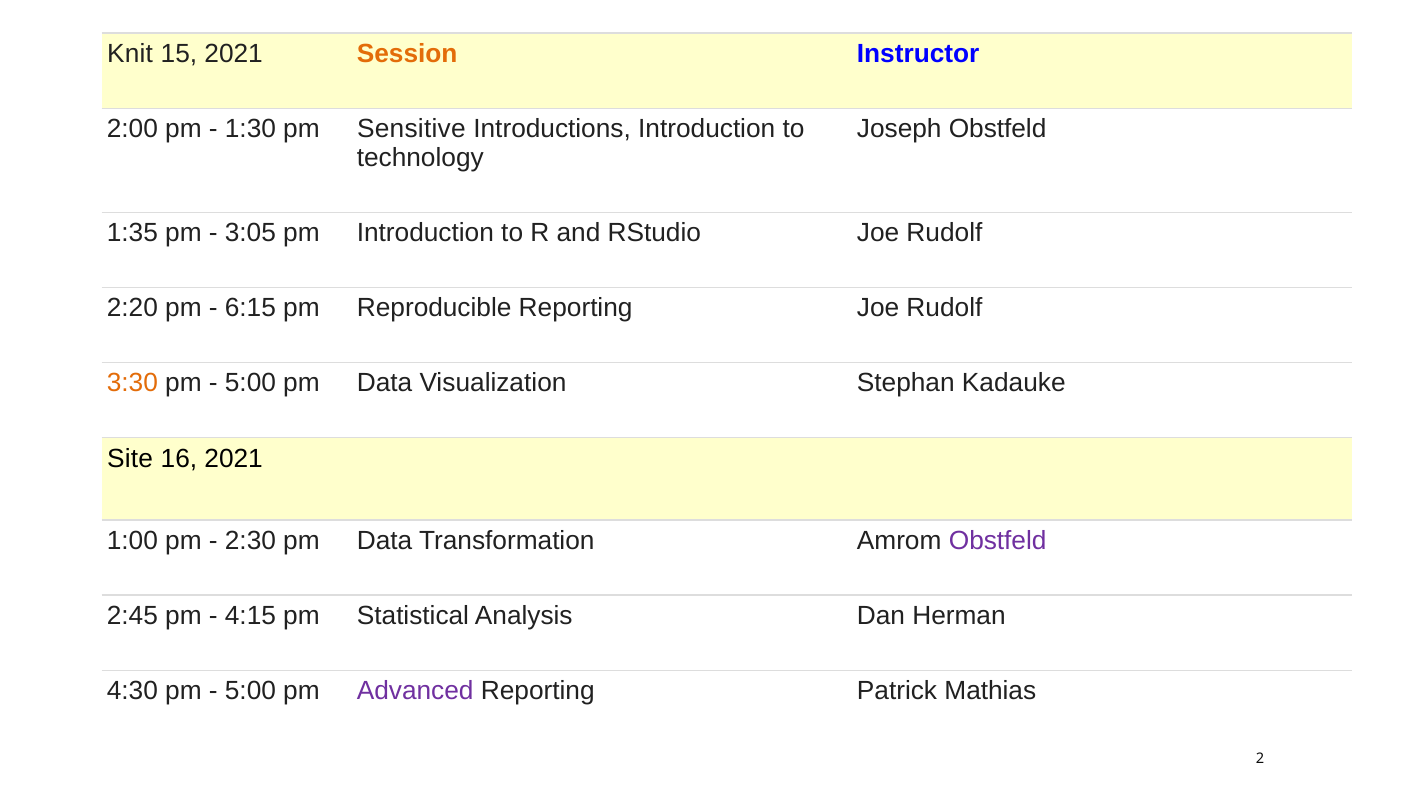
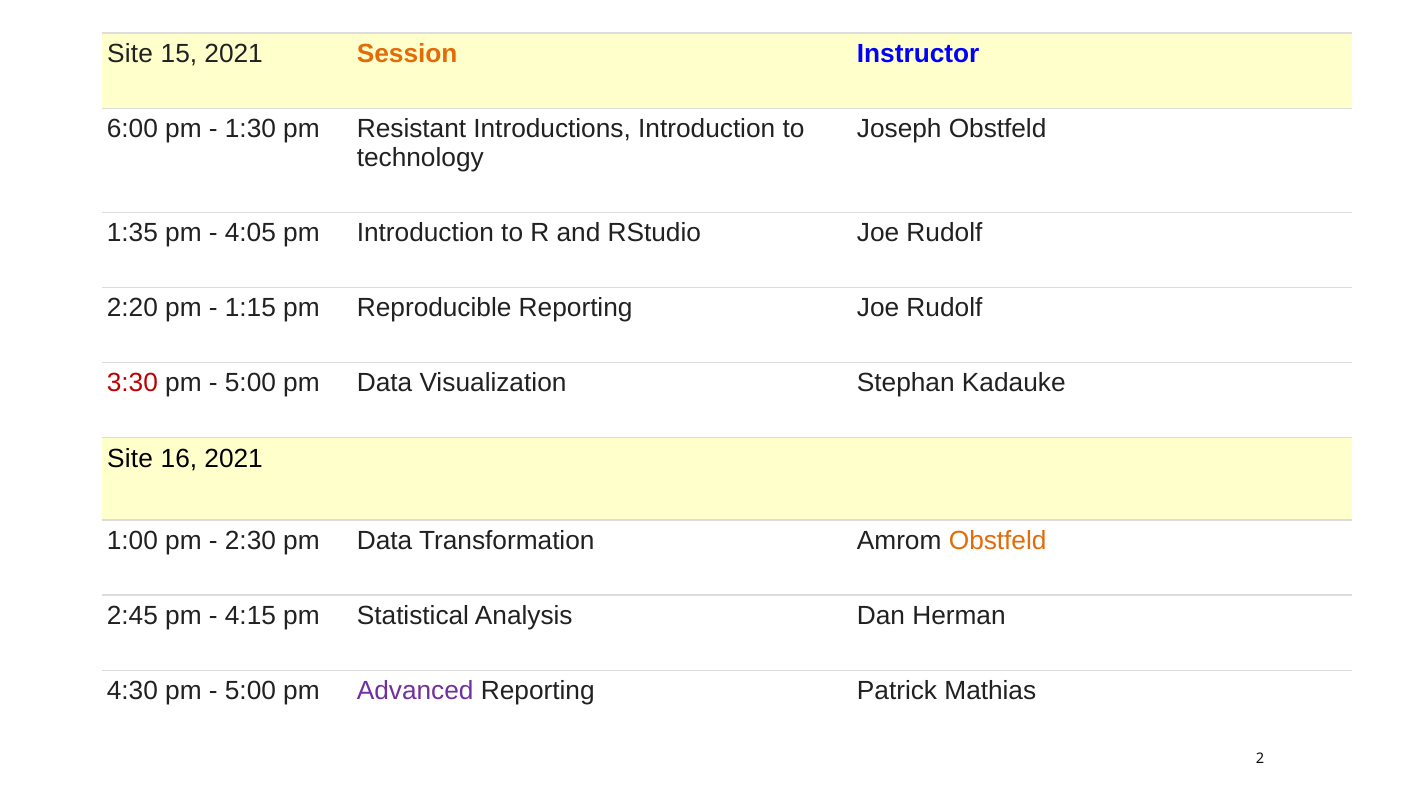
Knit at (130, 54): Knit -> Site
2:00: 2:00 -> 6:00
Sensitive: Sensitive -> Resistant
3:05: 3:05 -> 4:05
6:15: 6:15 -> 1:15
3:30 colour: orange -> red
Obstfeld at (998, 541) colour: purple -> orange
